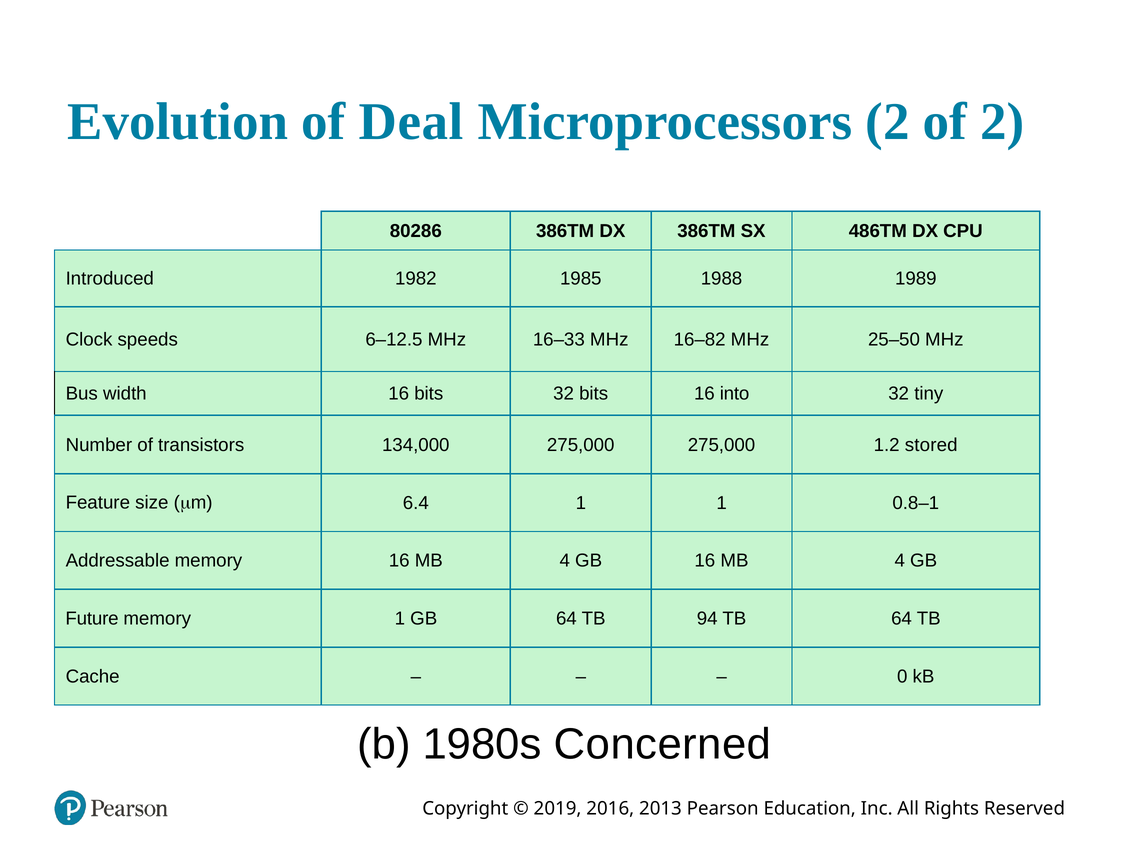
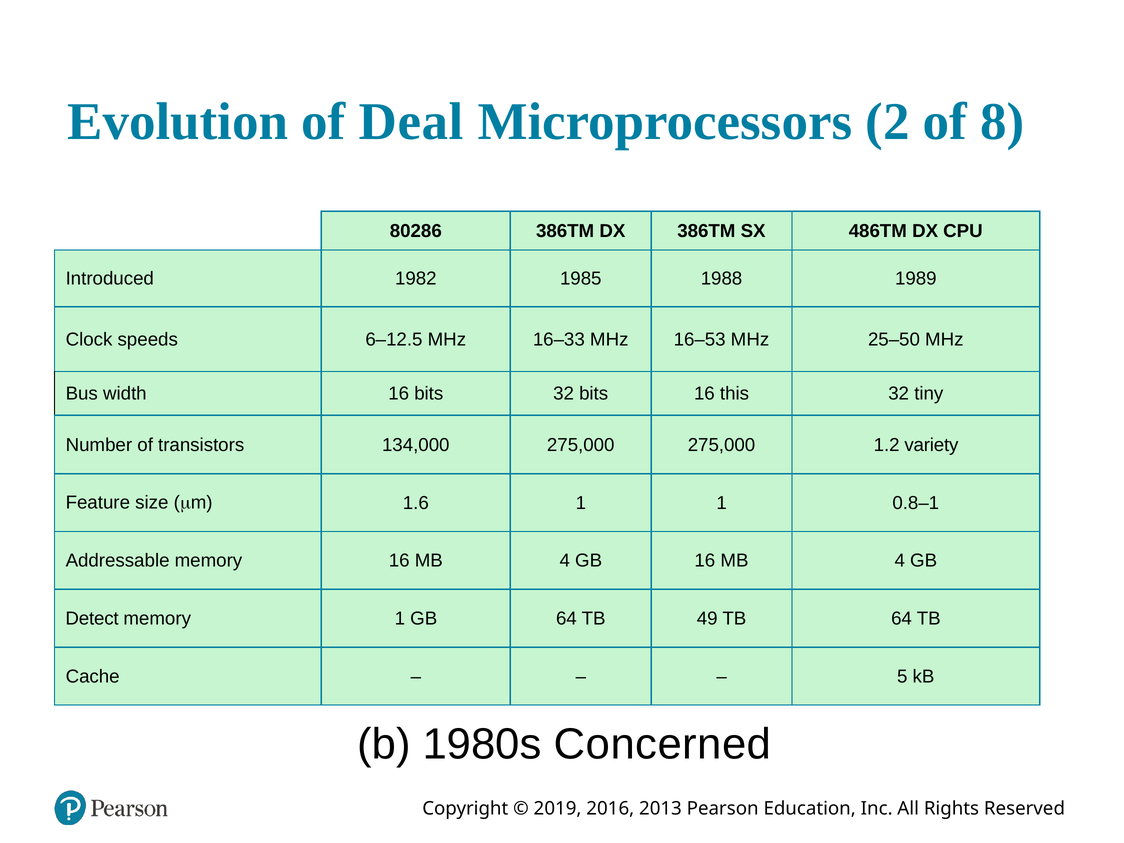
of 2: 2 -> 8
16–82: 16–82 -> 16–53
into: into -> this
stored: stored -> variety
6.4: 6.4 -> 1.6
Future: Future -> Detect
94: 94 -> 49
0: 0 -> 5
